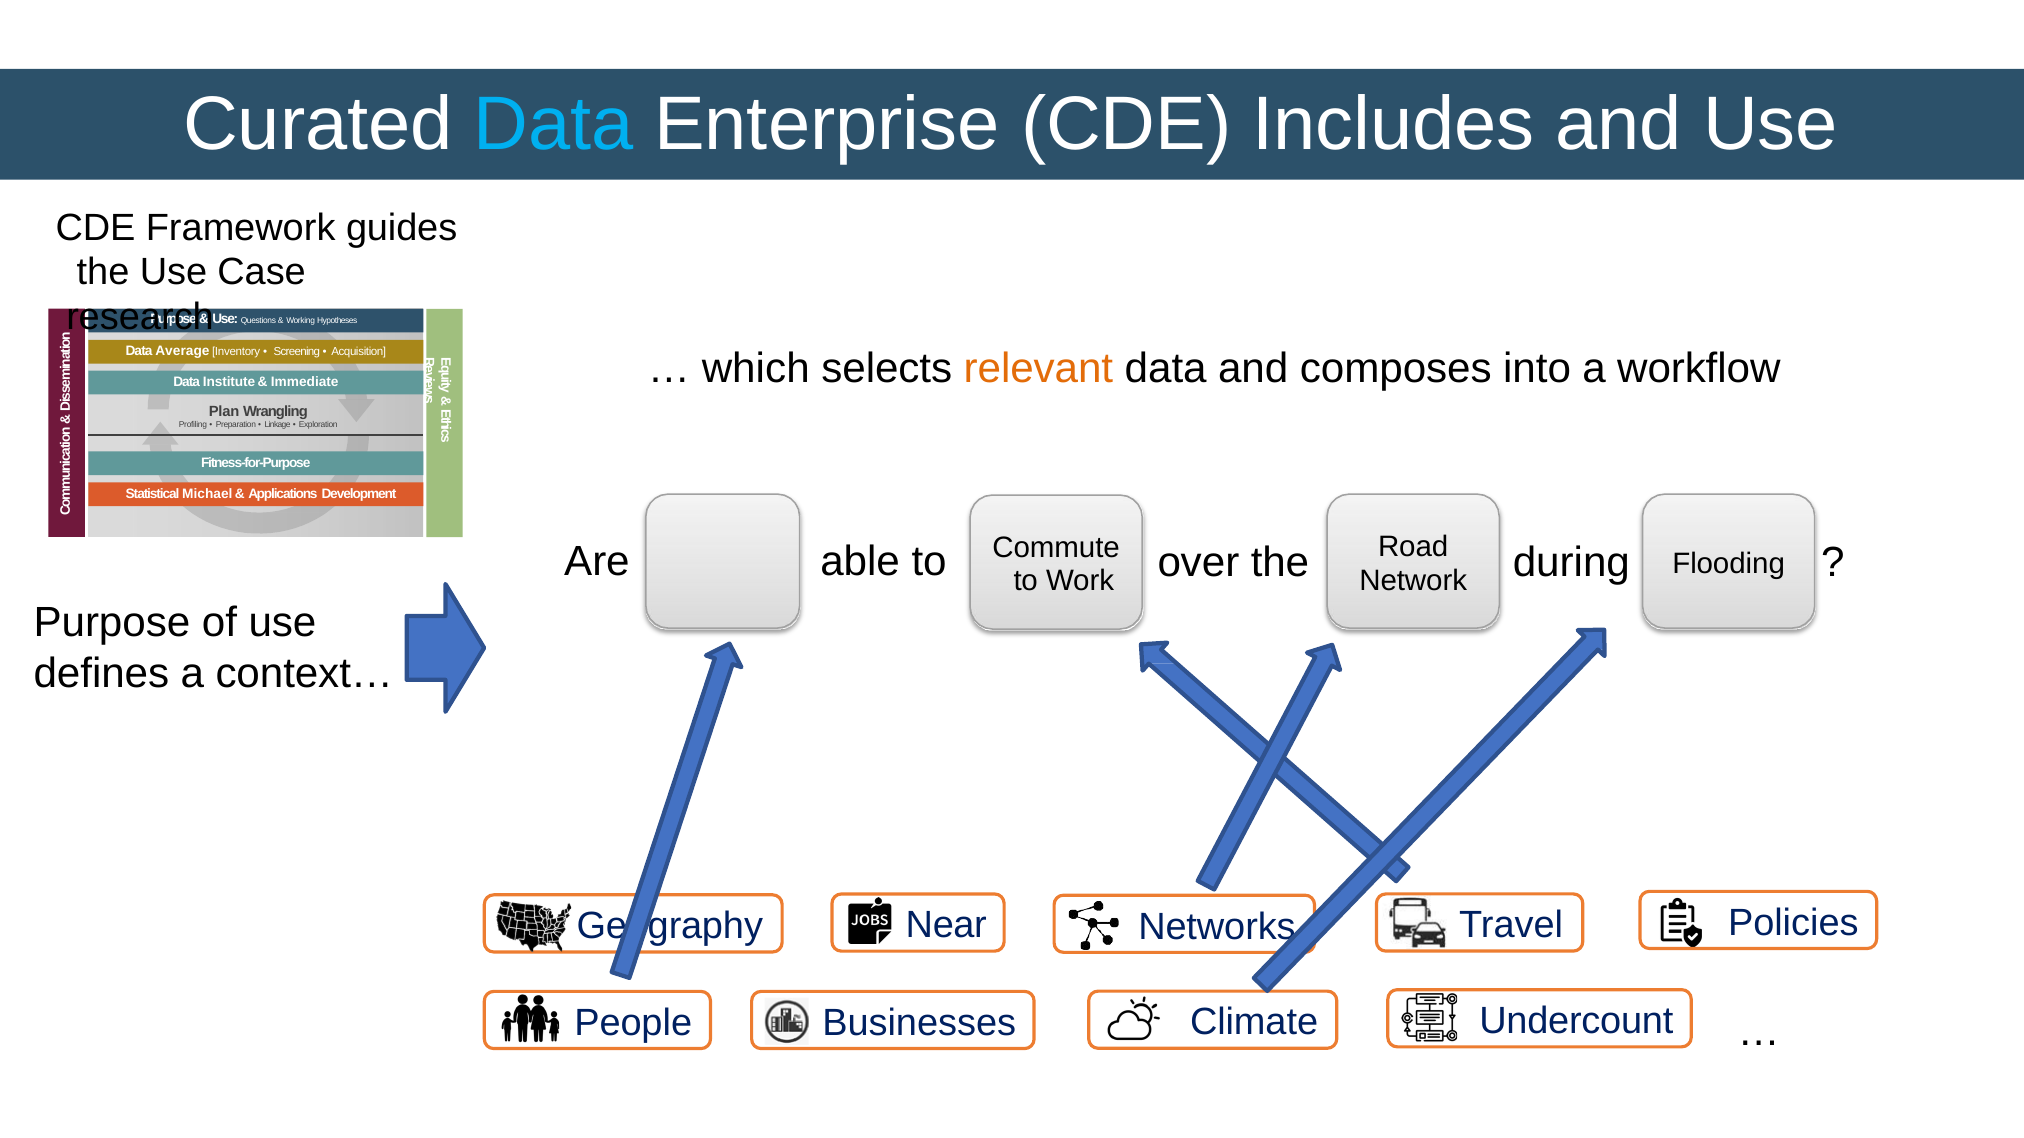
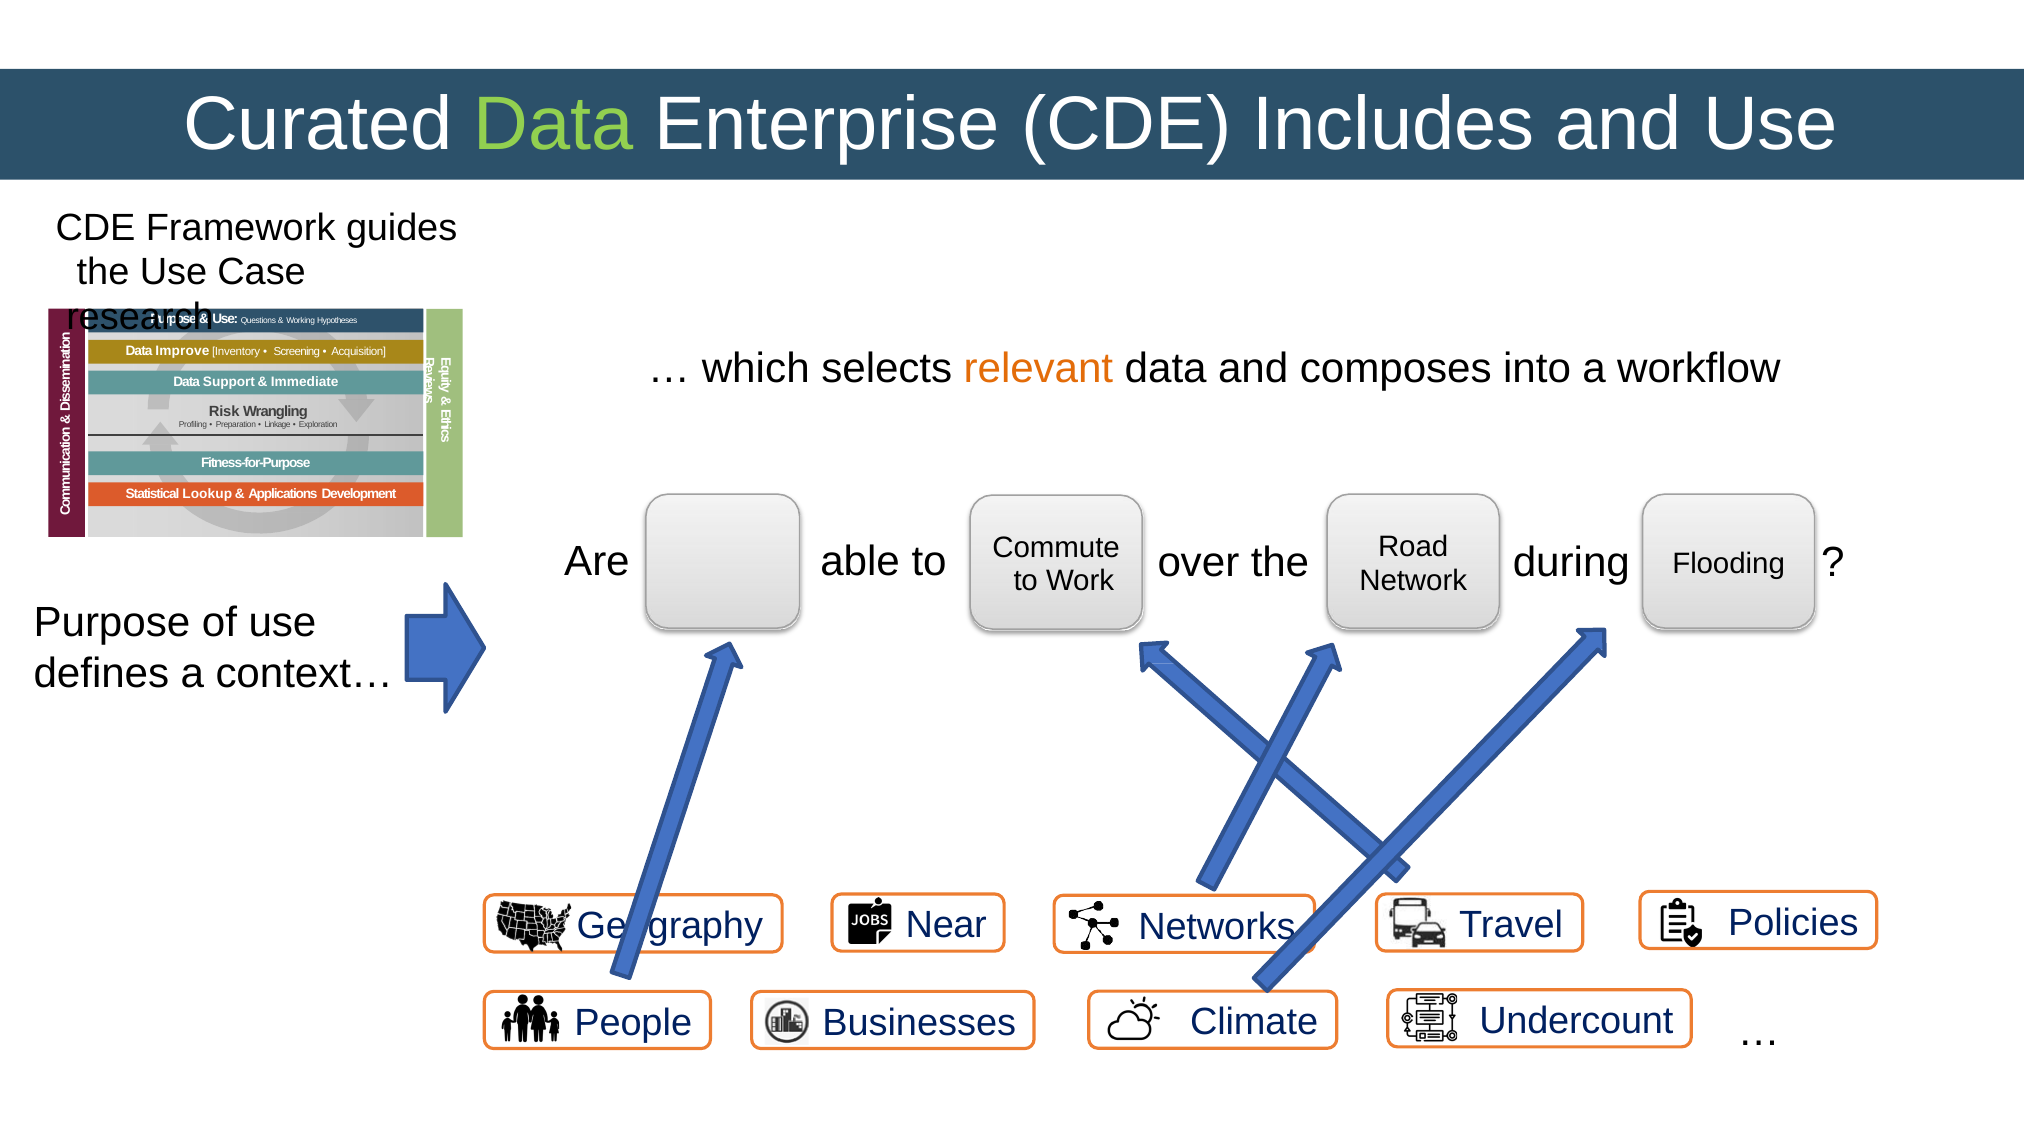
Data at (553, 124) colour: light blue -> light green
Average: Average -> Improve
Institute: Institute -> Support
Plan: Plan -> Risk
Michael: Michael -> Lookup
